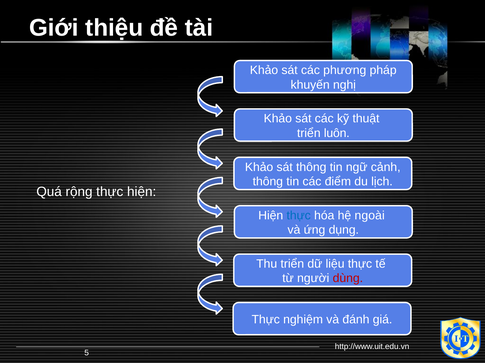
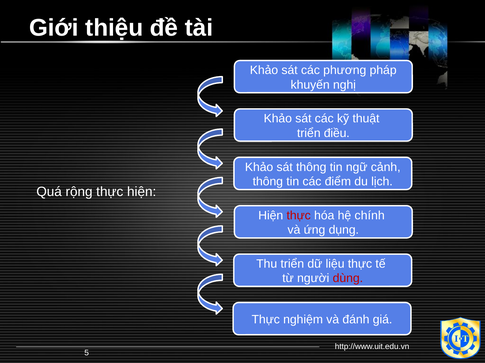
luôn: luôn -> điều
thực at (299, 216) colour: blue -> red
ngoài: ngoài -> chính
